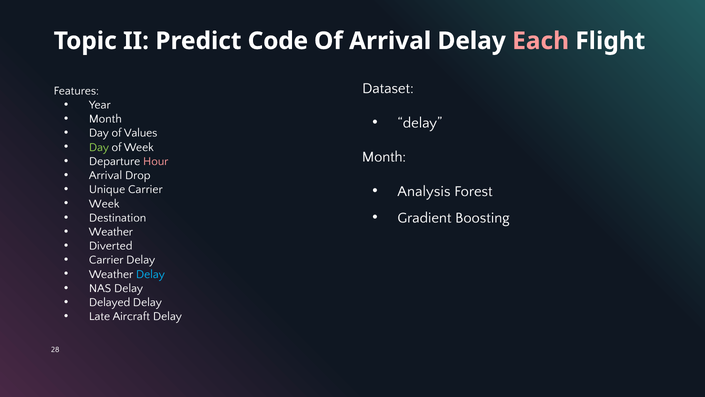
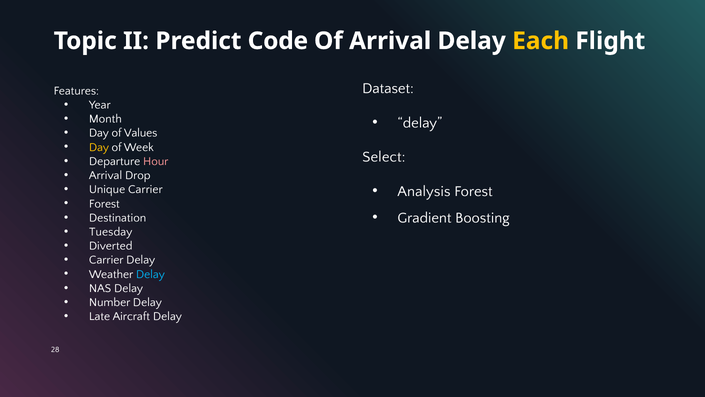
Each colour: pink -> yellow
Day at (99, 147) colour: light green -> yellow
Month at (384, 157): Month -> Select
Week at (104, 203): Week -> Forest
Weather at (111, 232): Weather -> Tuesday
Delayed: Delayed -> Number
